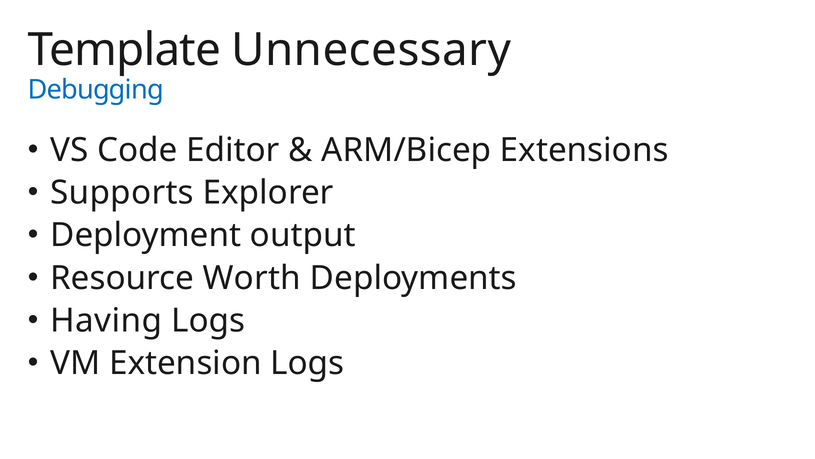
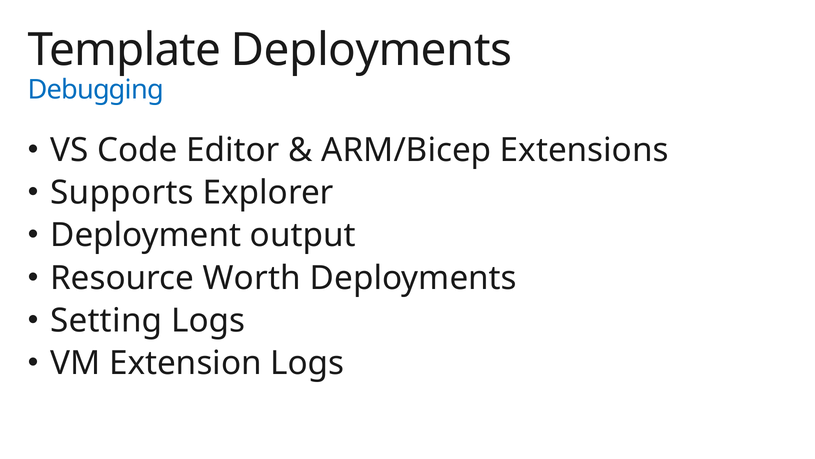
Template Unnecessary: Unnecessary -> Deployments
Having: Having -> Setting
